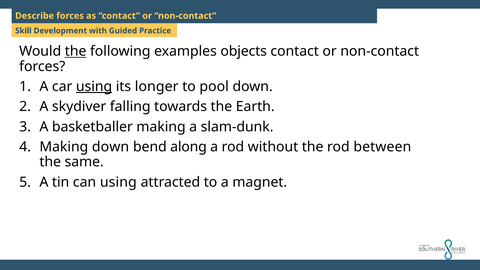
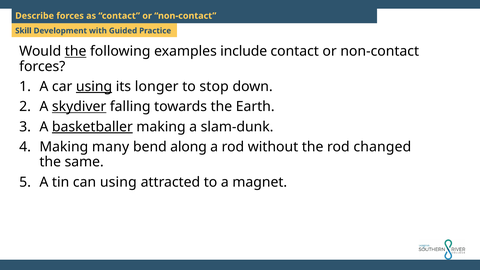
objects: objects -> include
pool: pool -> stop
skydiver underline: none -> present
basketballer underline: none -> present
Making down: down -> many
between: between -> changed
